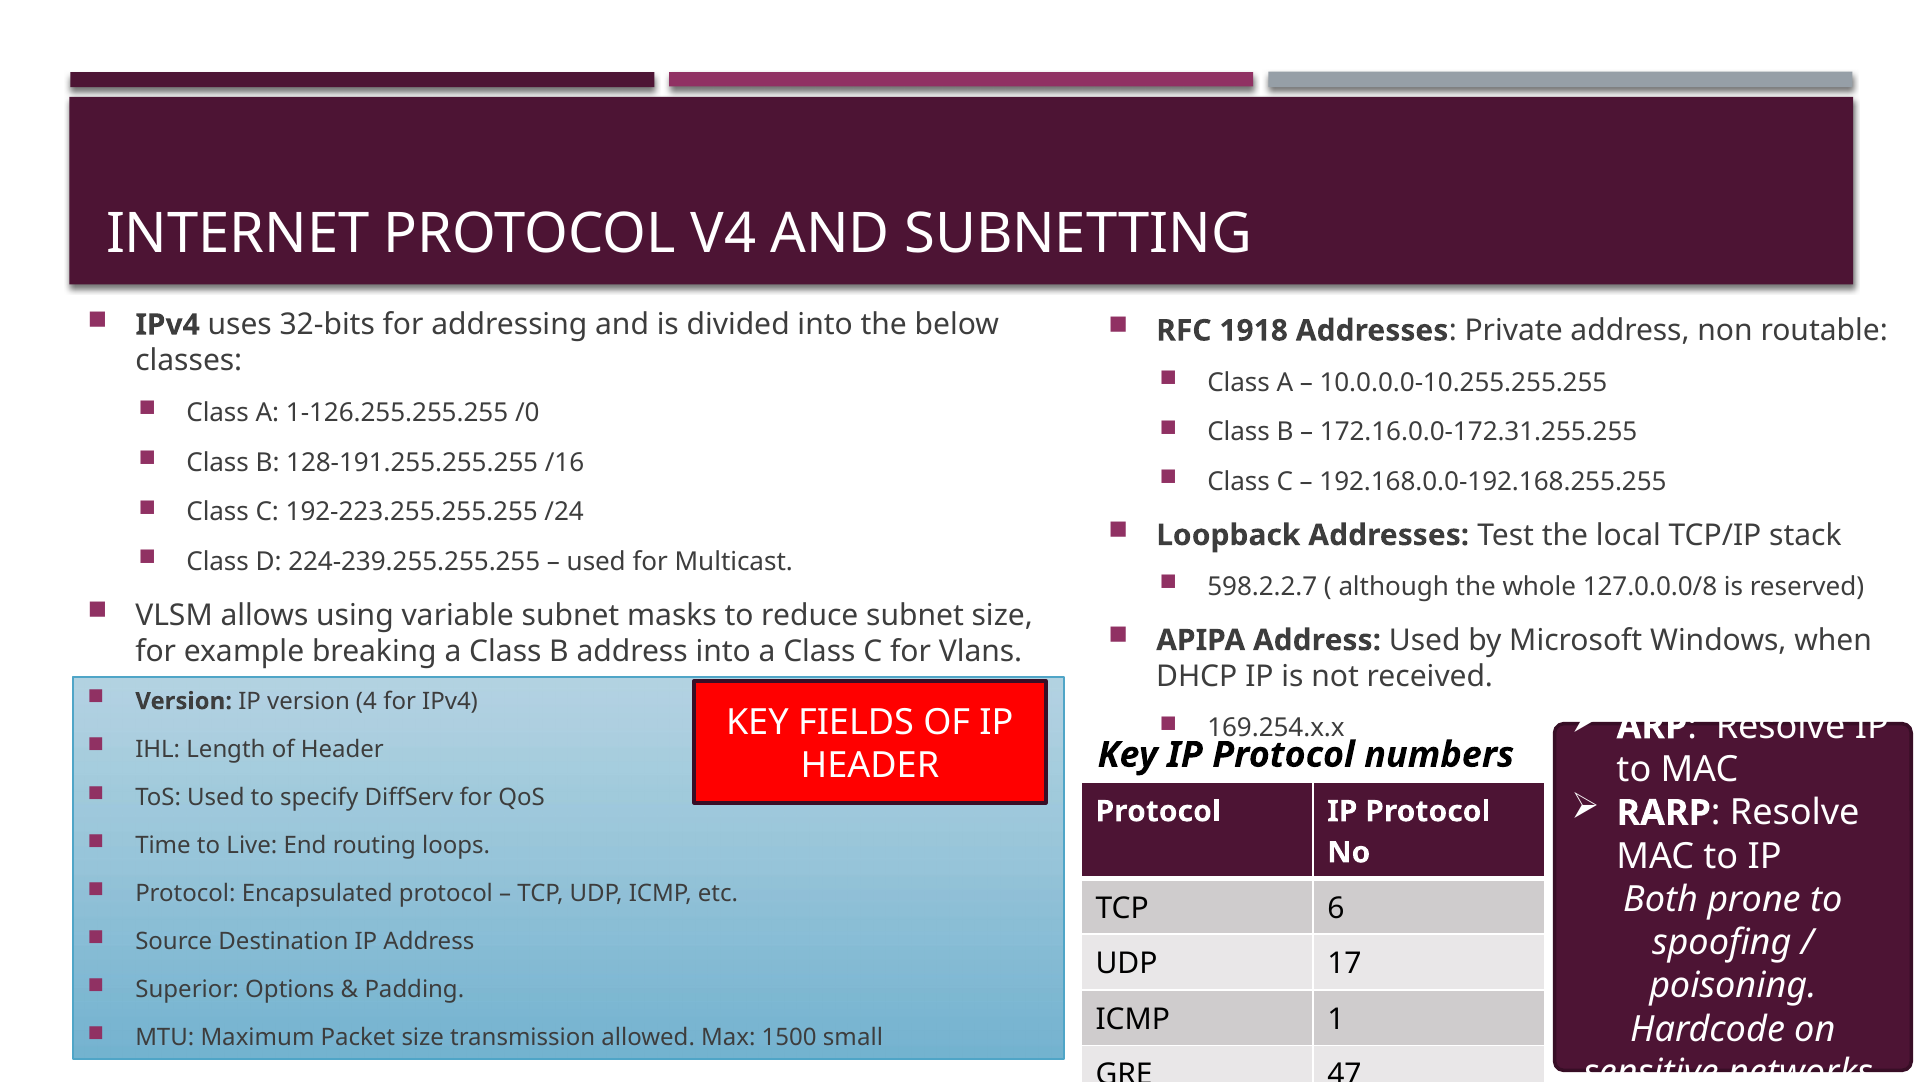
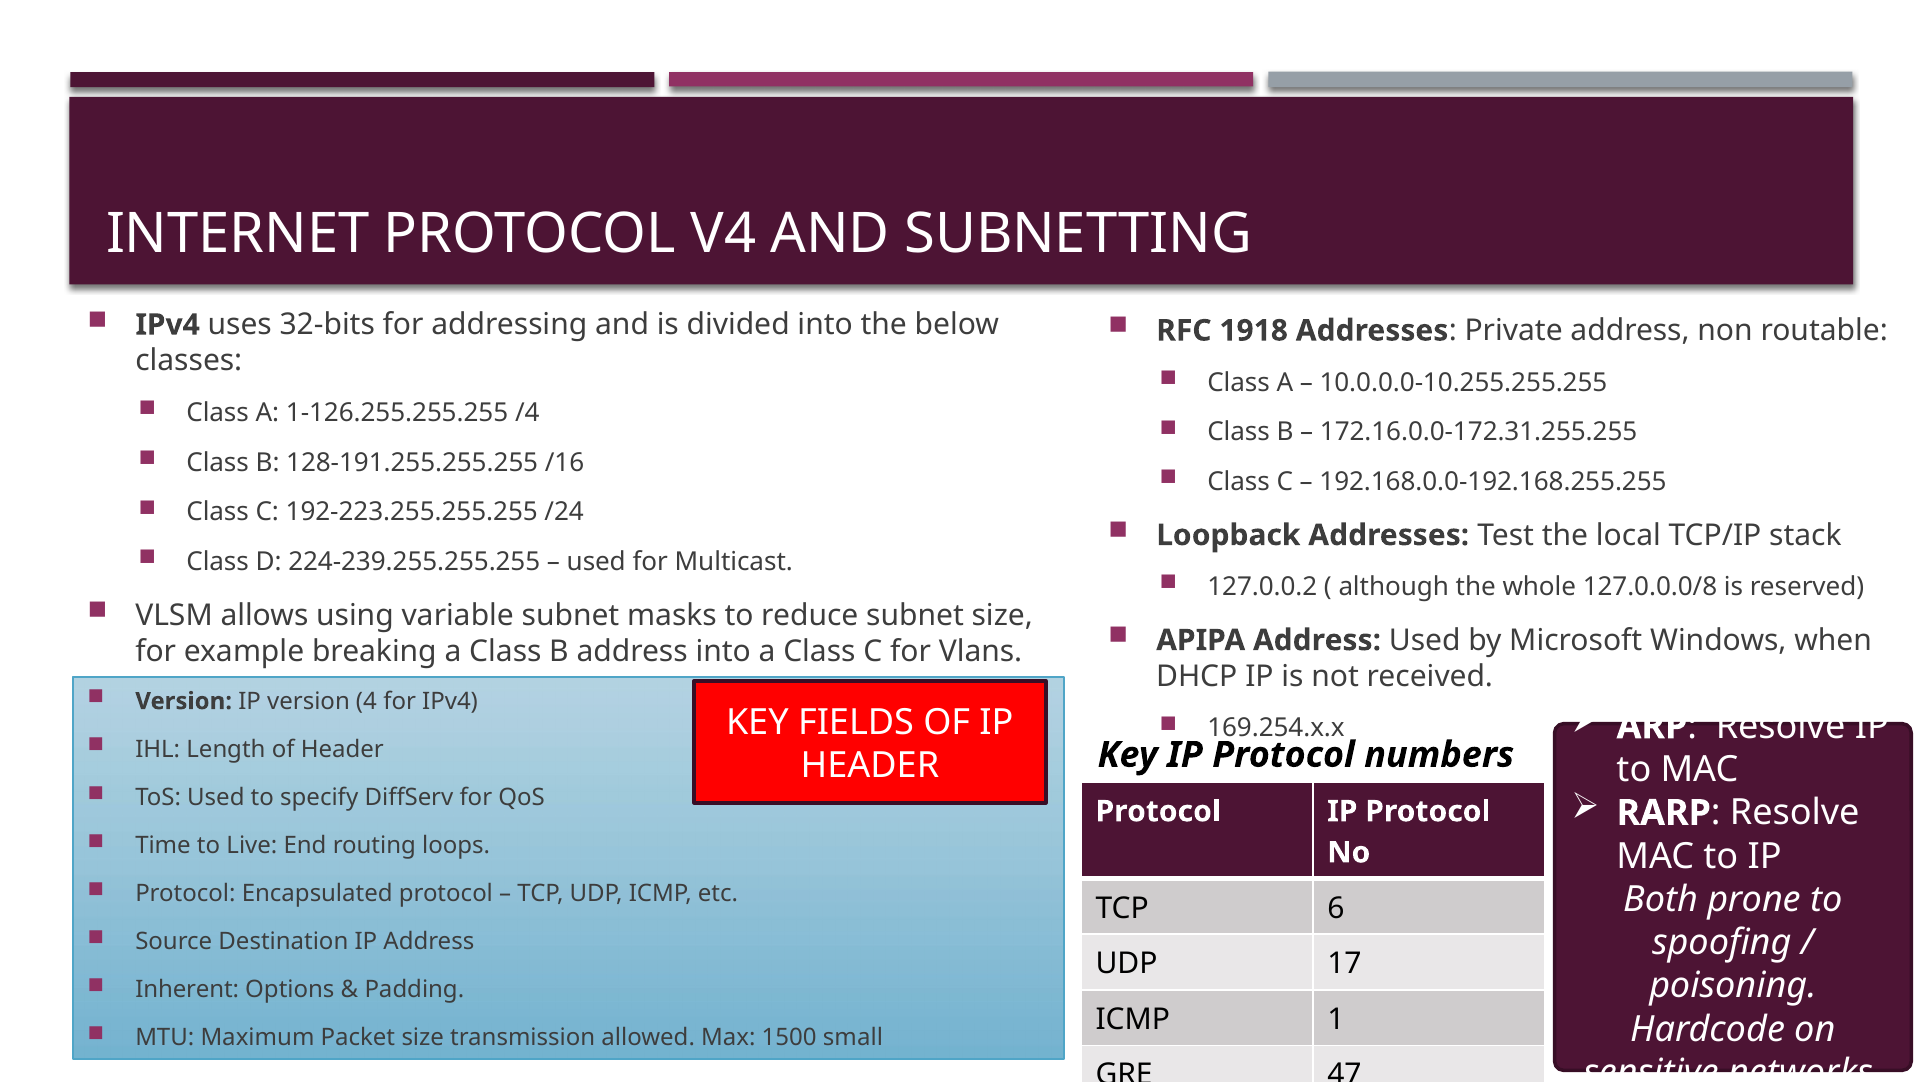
/0: /0 -> /4
598.2.2.7: 598.2.2.7 -> 127.0.0.2
Superior: Superior -> Inherent
